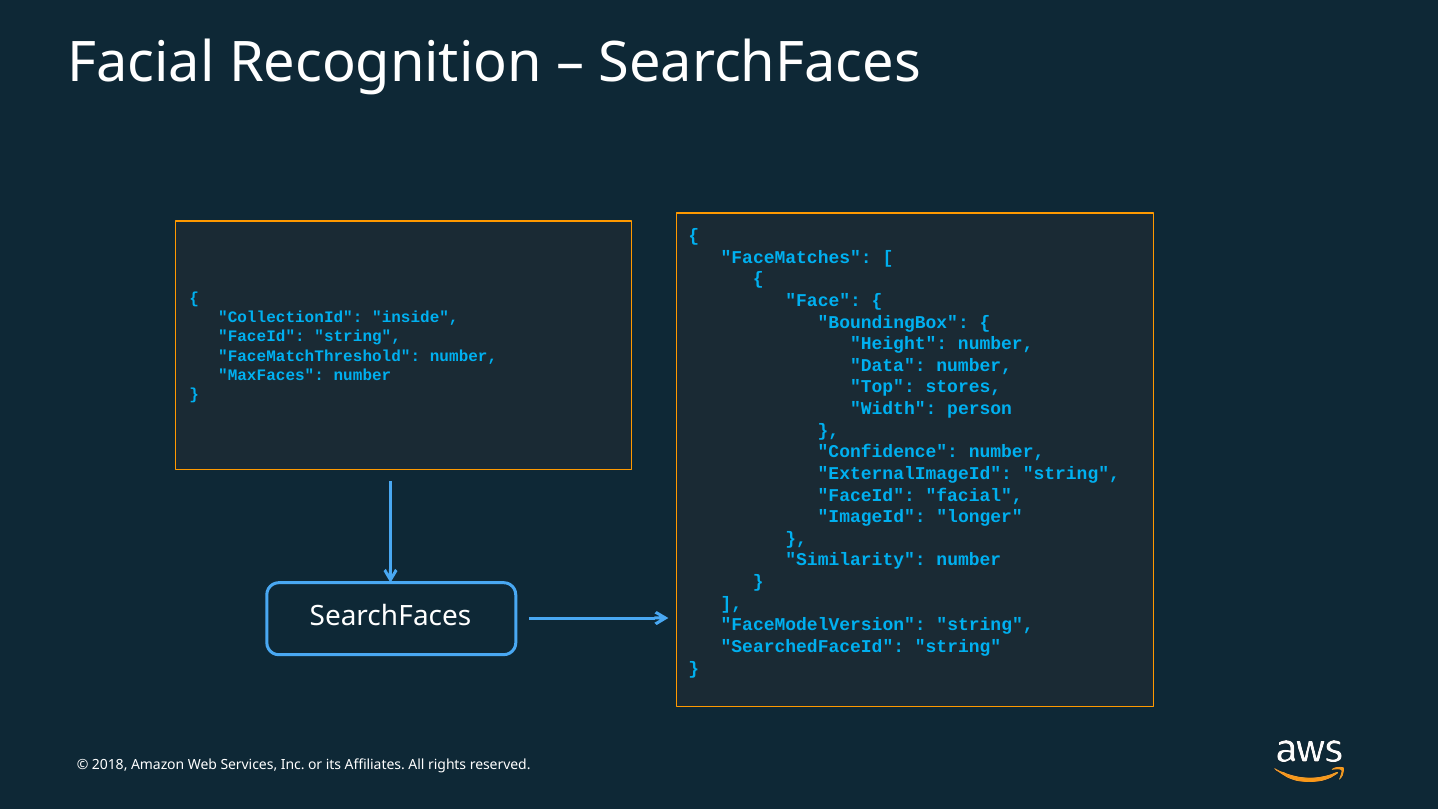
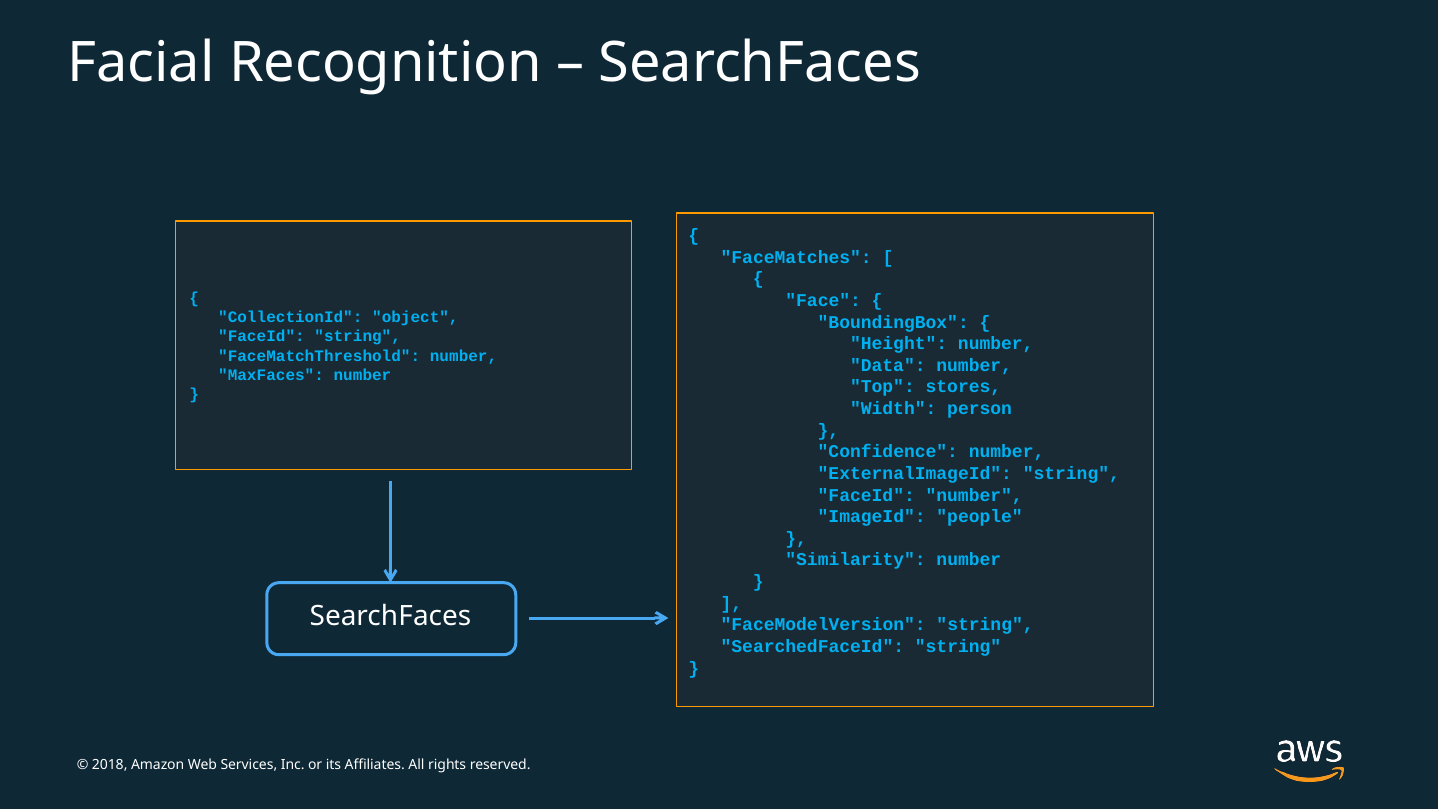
inside: inside -> object
FaceId facial: facial -> number
longer: longer -> people
